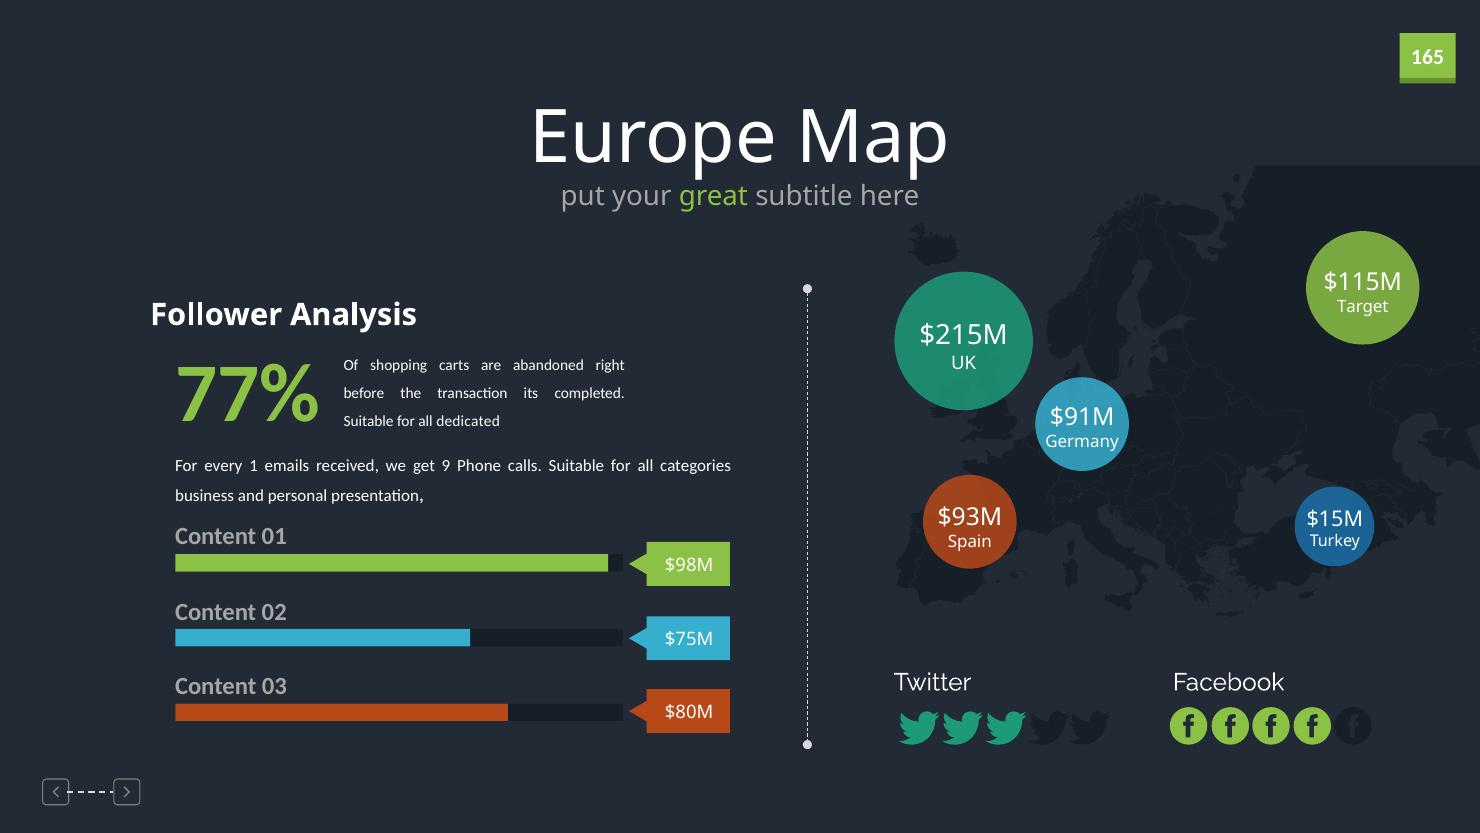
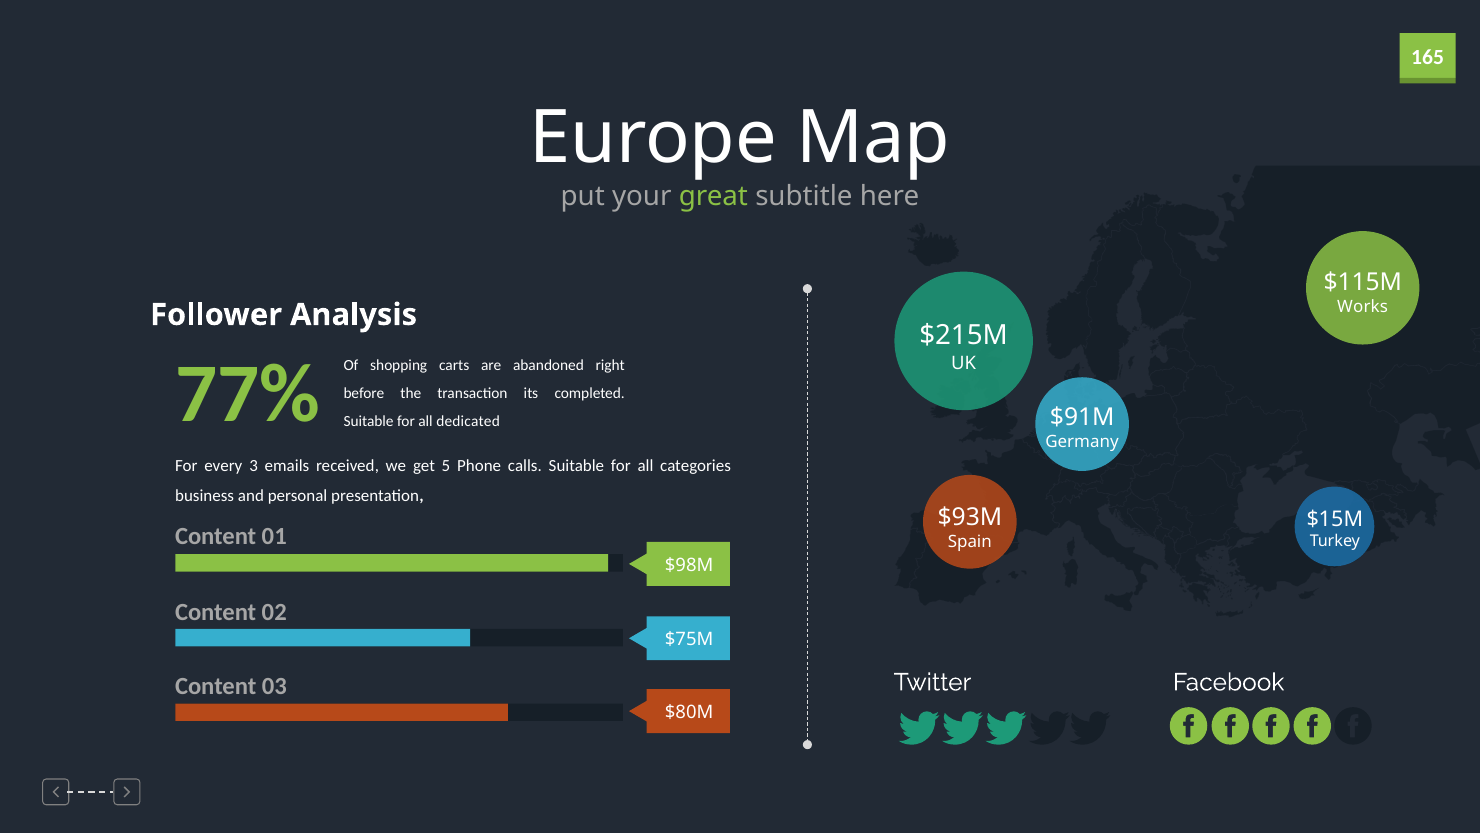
Target: Target -> Works
1: 1 -> 3
9: 9 -> 5
